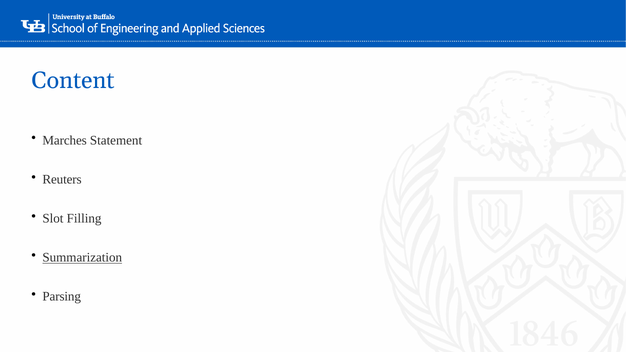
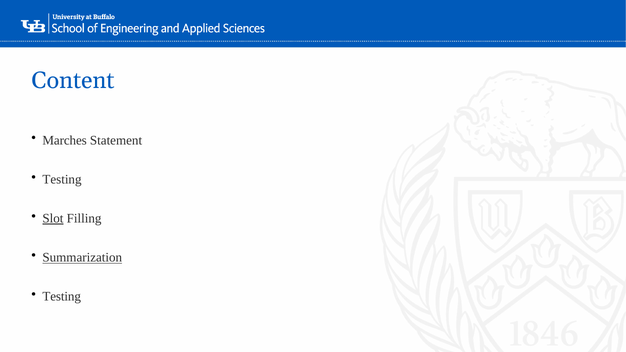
Reuters at (62, 179): Reuters -> Testing
Slot underline: none -> present
Parsing at (62, 297): Parsing -> Testing
